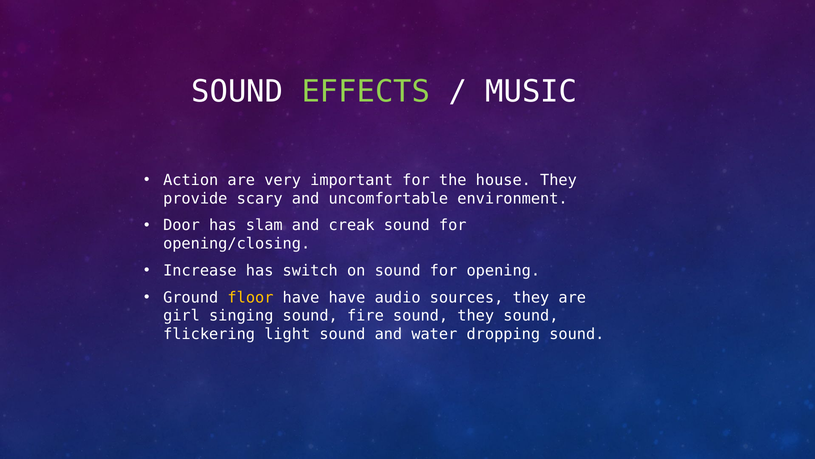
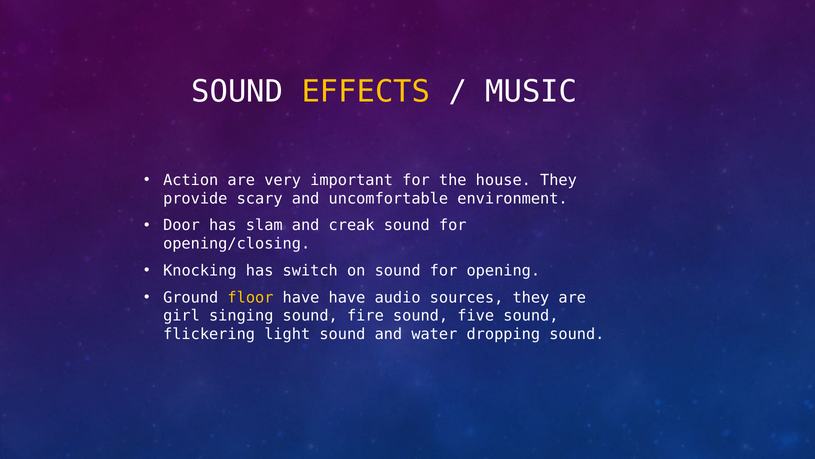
EFFECTS colour: light green -> yellow
Increase: Increase -> Knocking
sound they: they -> five
